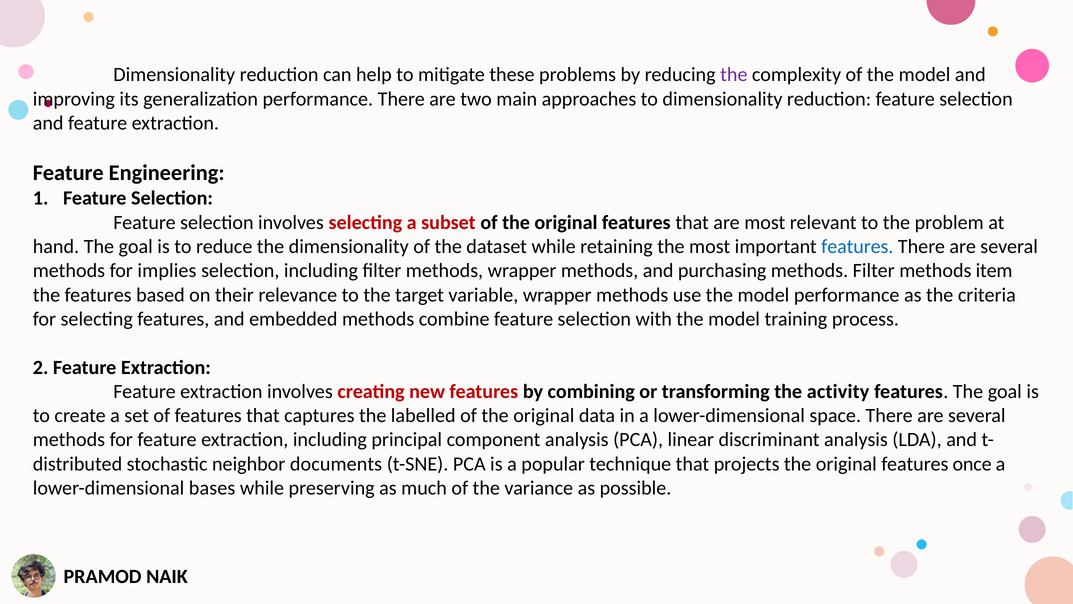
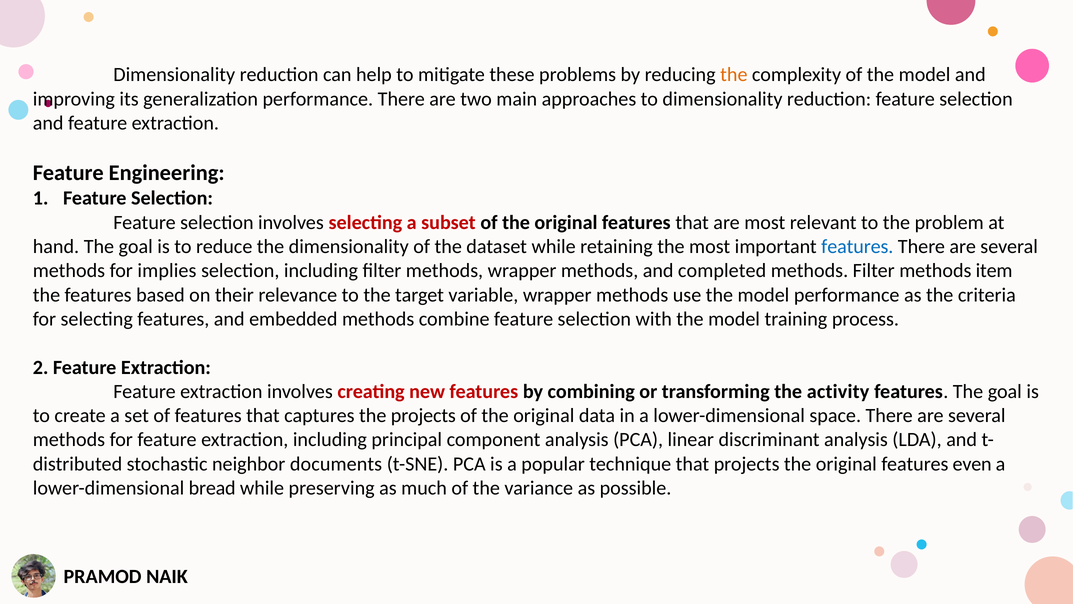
the at (734, 75) colour: purple -> orange
purchasing: purchasing -> completed
the labelled: labelled -> projects
once: once -> even
bases: bases -> bread
